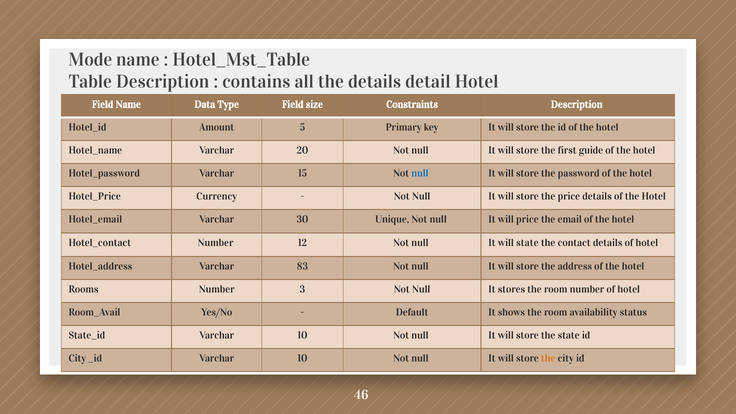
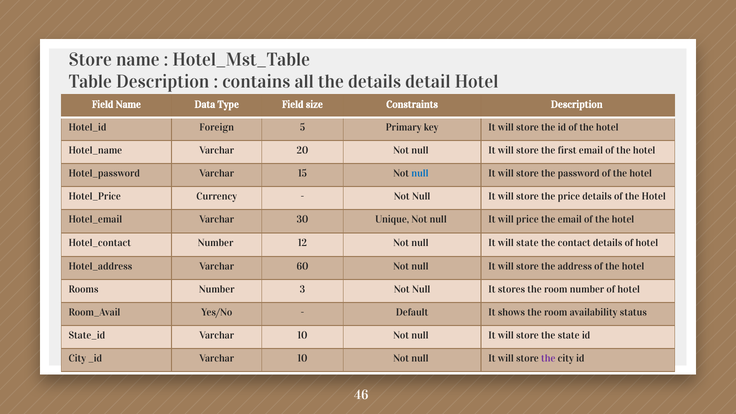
Mode at (90, 59): Mode -> Store
Amount: Amount -> Foreign
first guide: guide -> email
83: 83 -> 60
the at (548, 358) colour: orange -> purple
